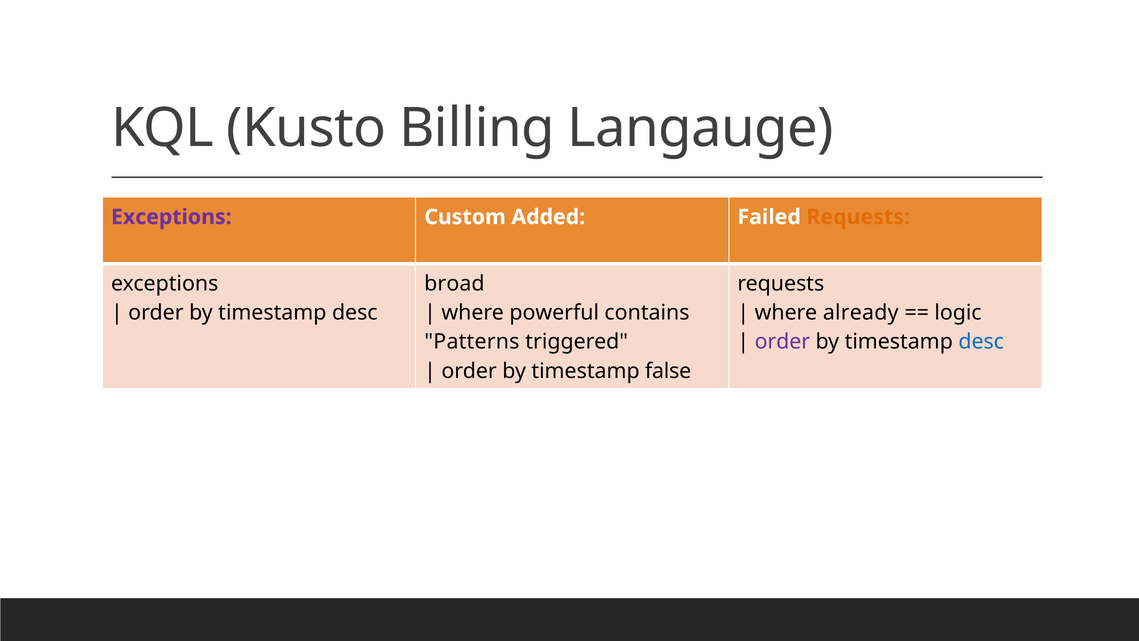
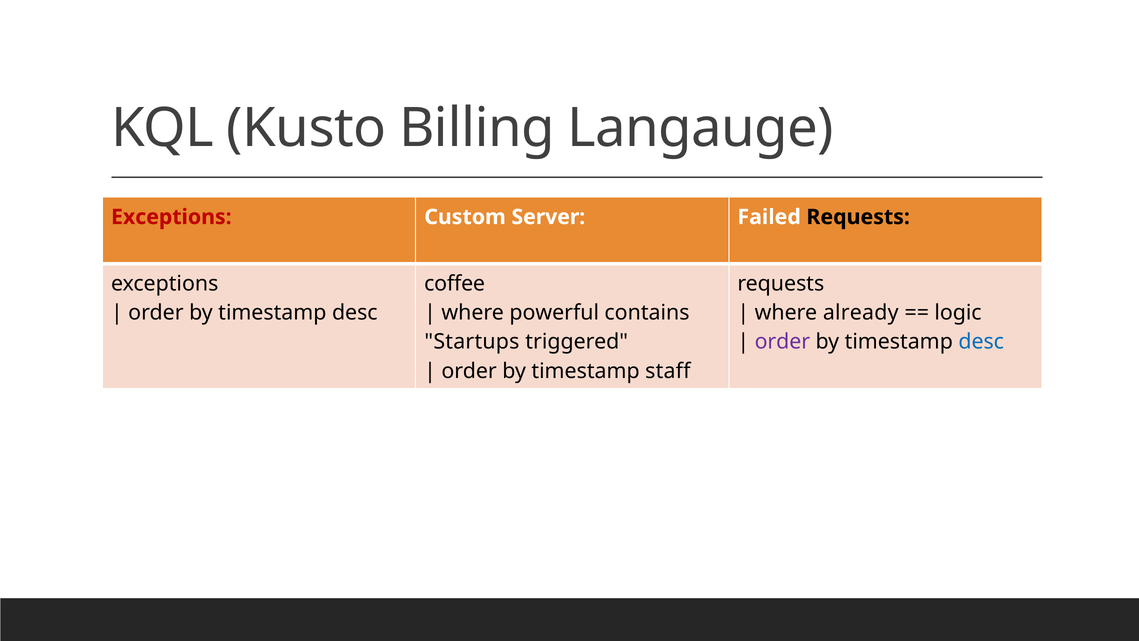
Exceptions at (171, 217) colour: purple -> red
Added: Added -> Server
Requests at (858, 217) colour: orange -> black
broad: broad -> coffee
Patterns: Patterns -> Startups
false: false -> staff
